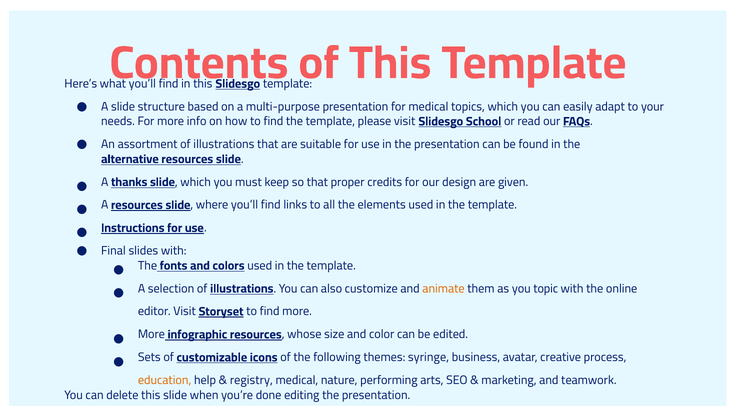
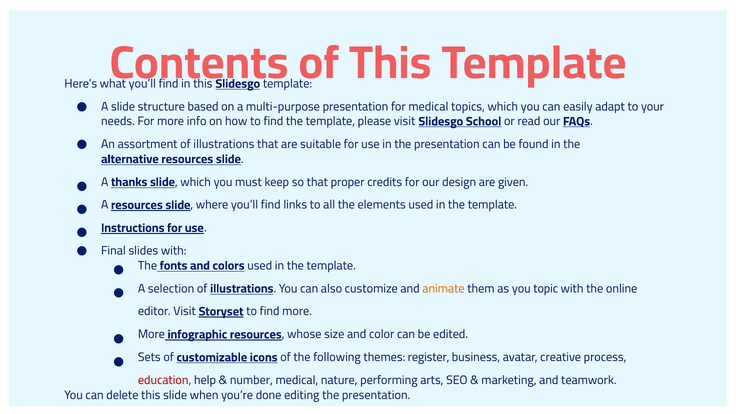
syringe: syringe -> register
education colour: orange -> red
registry: registry -> number
